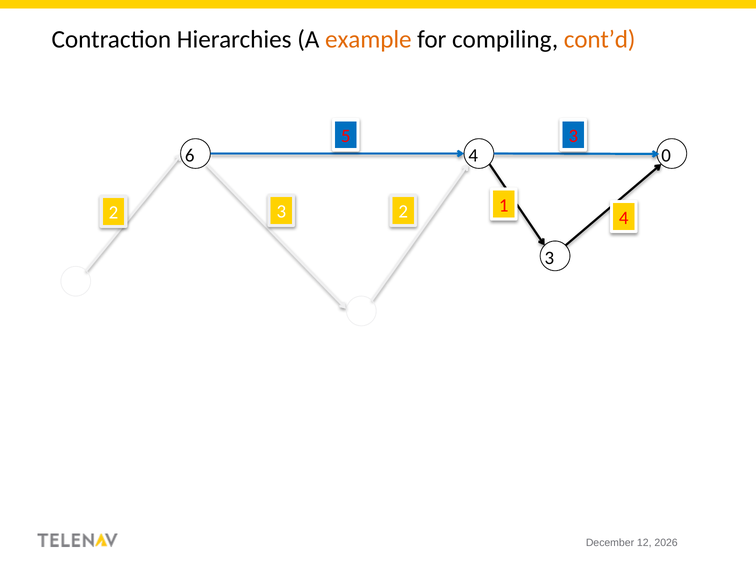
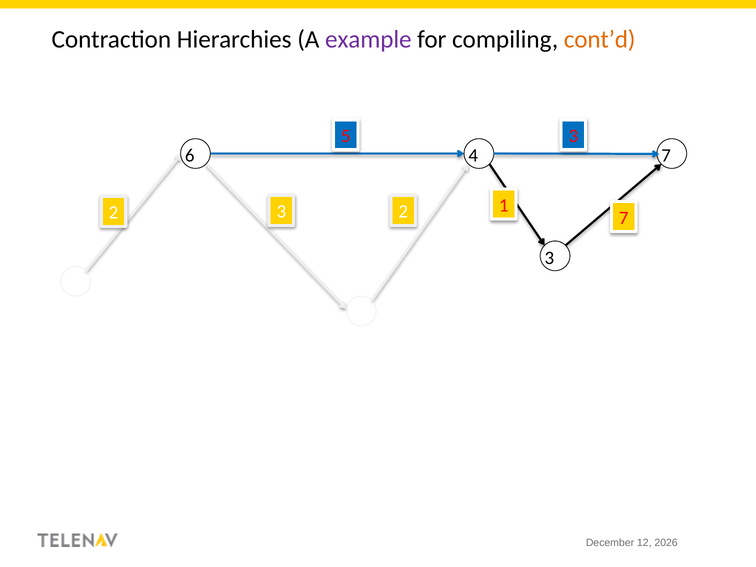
example colour: orange -> purple
4 0: 0 -> 7
3 4: 4 -> 7
